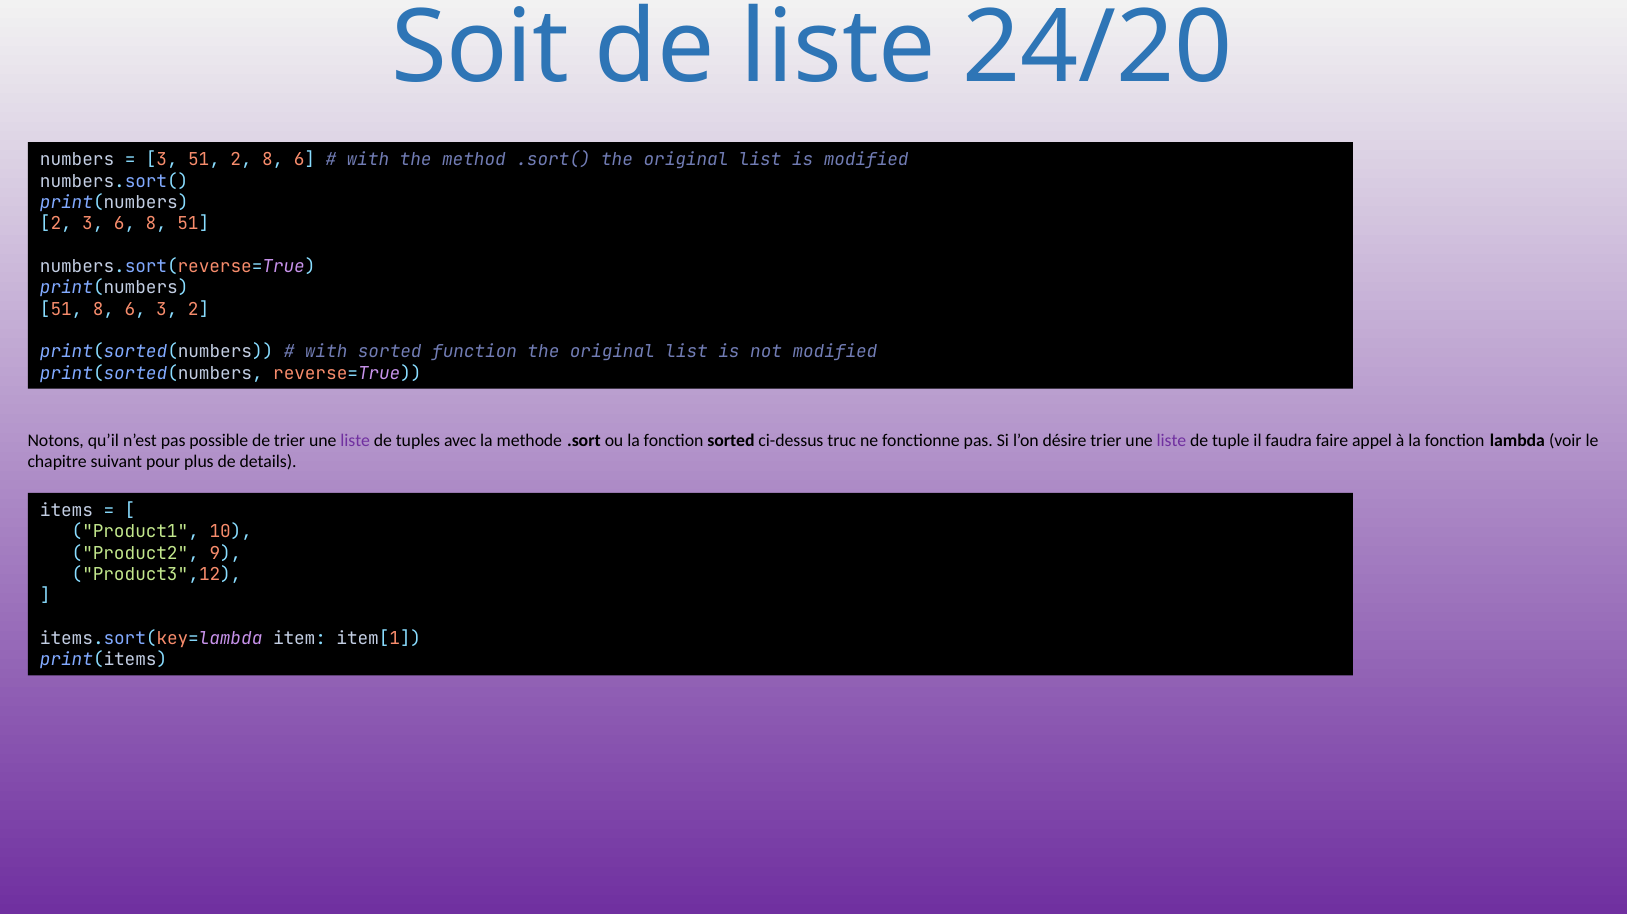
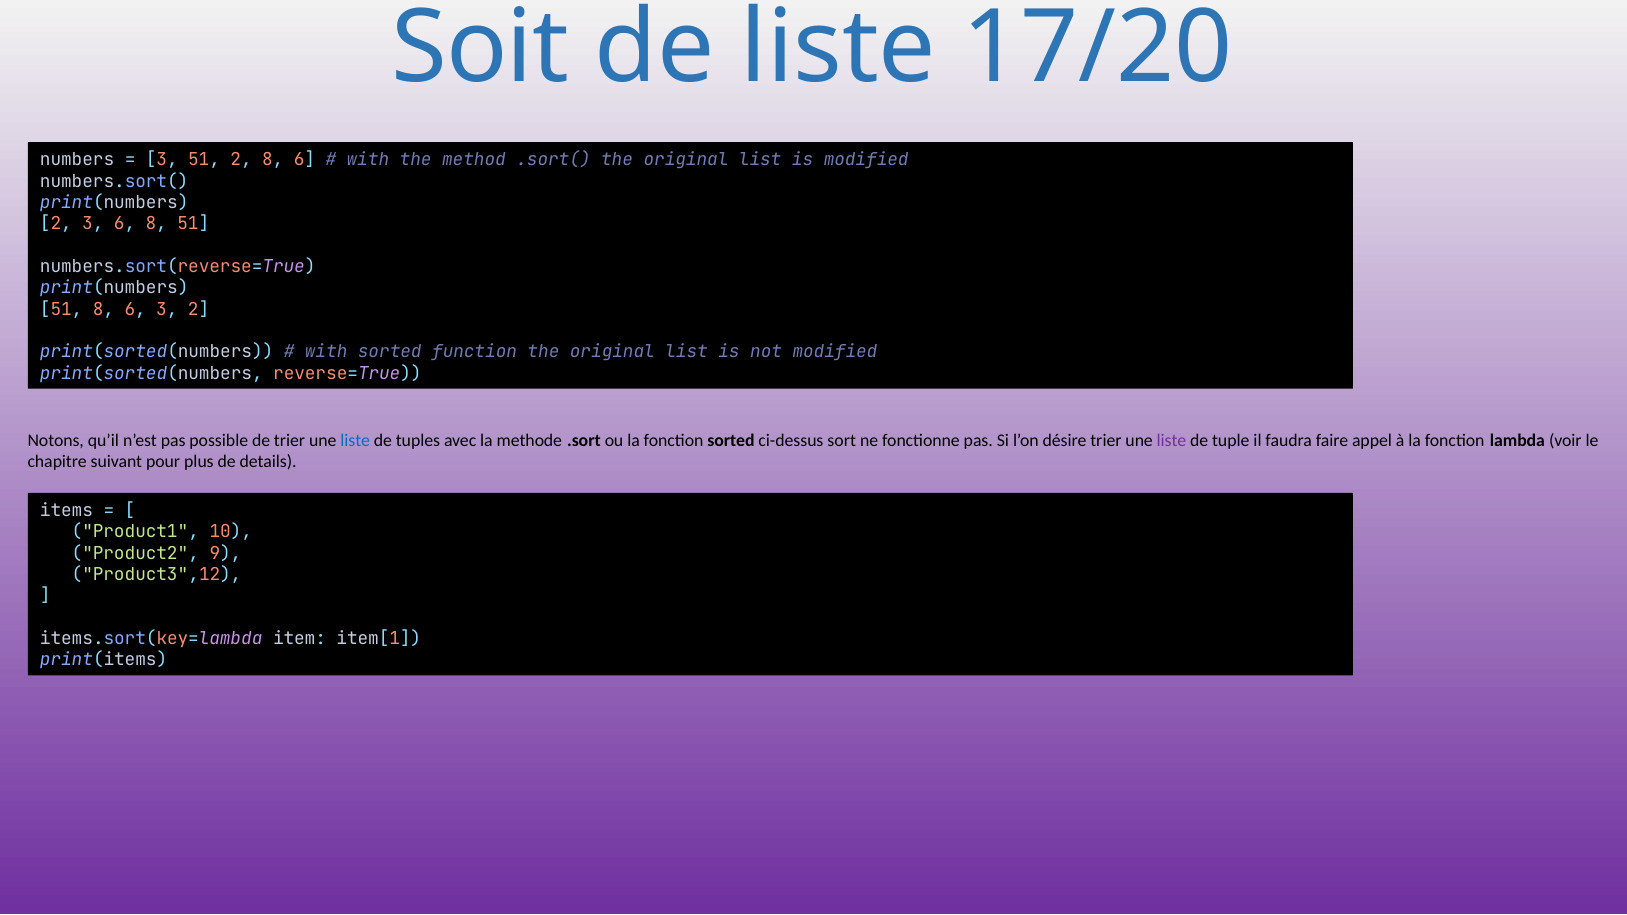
24/20: 24/20 -> 17/20
liste at (355, 441) colour: purple -> blue
truc: truc -> sort
